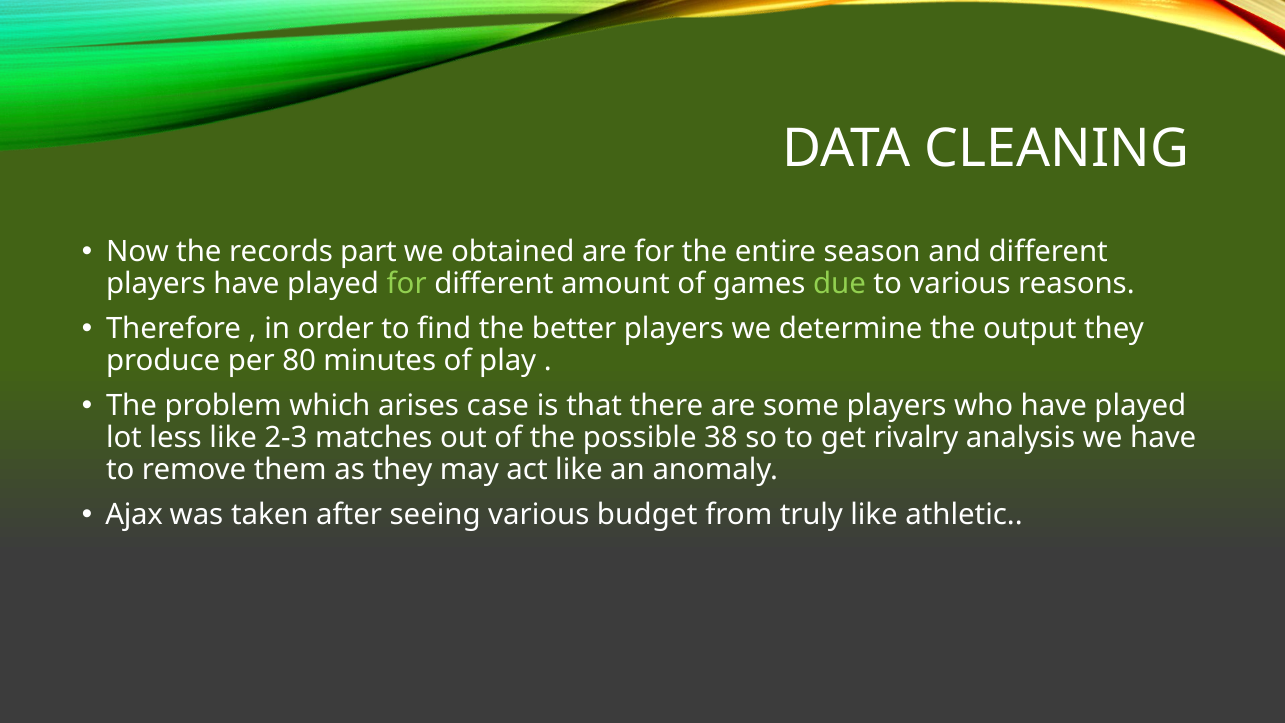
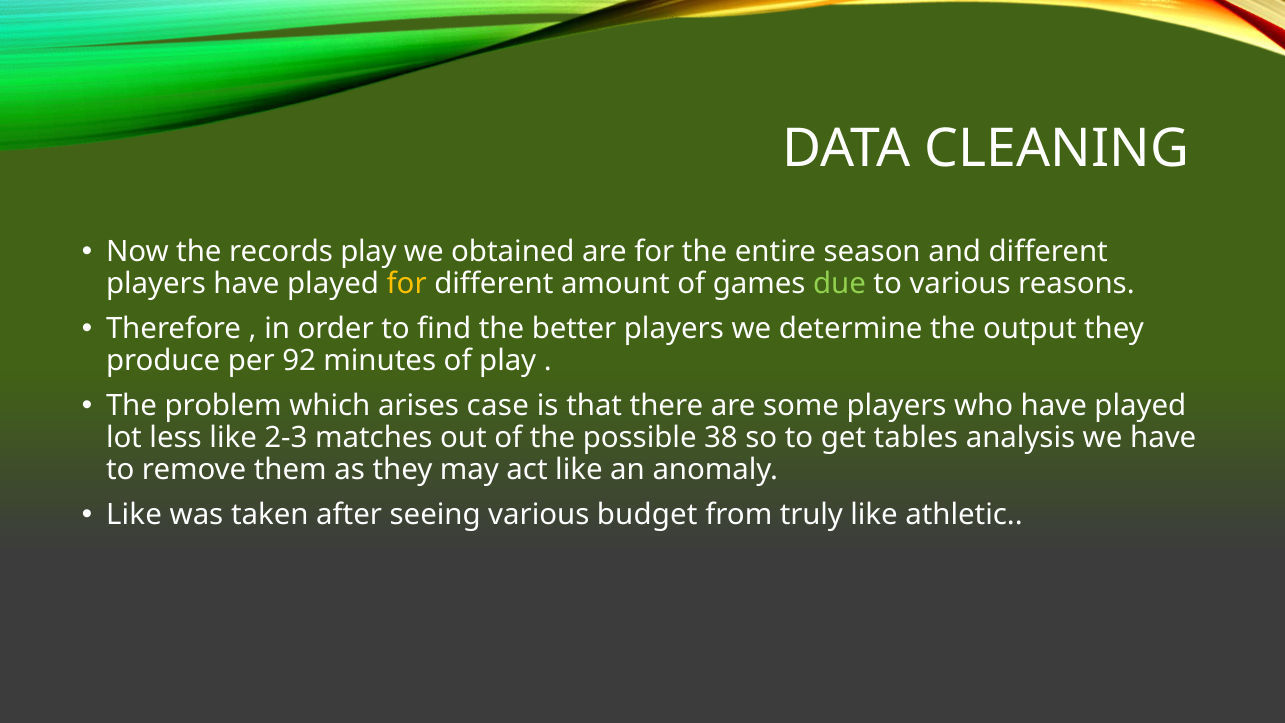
records part: part -> play
for at (407, 284) colour: light green -> yellow
80: 80 -> 92
rivalry: rivalry -> tables
Ajax at (134, 515): Ajax -> Like
